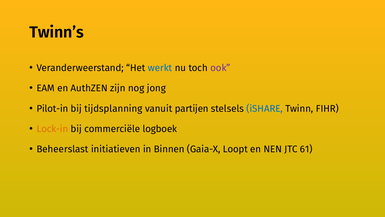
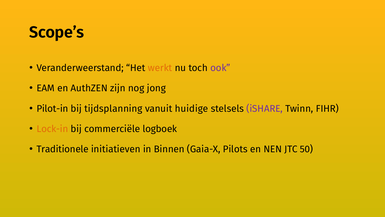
Twinn’s: Twinn’s -> Scope’s
werkt colour: blue -> orange
partijen: partijen -> huidige
iSHARE colour: blue -> purple
Beheerslast: Beheerslast -> Traditionele
Loopt: Loopt -> Pilots
61: 61 -> 50
